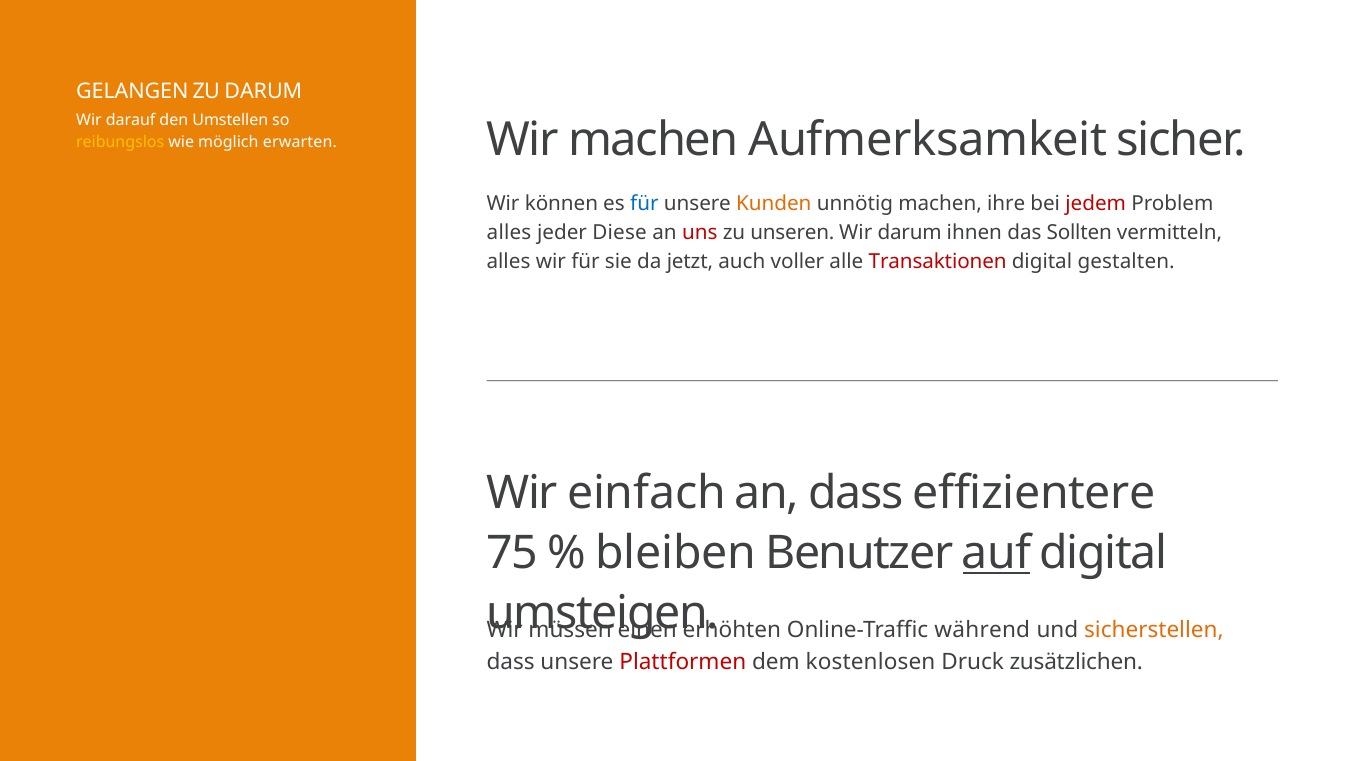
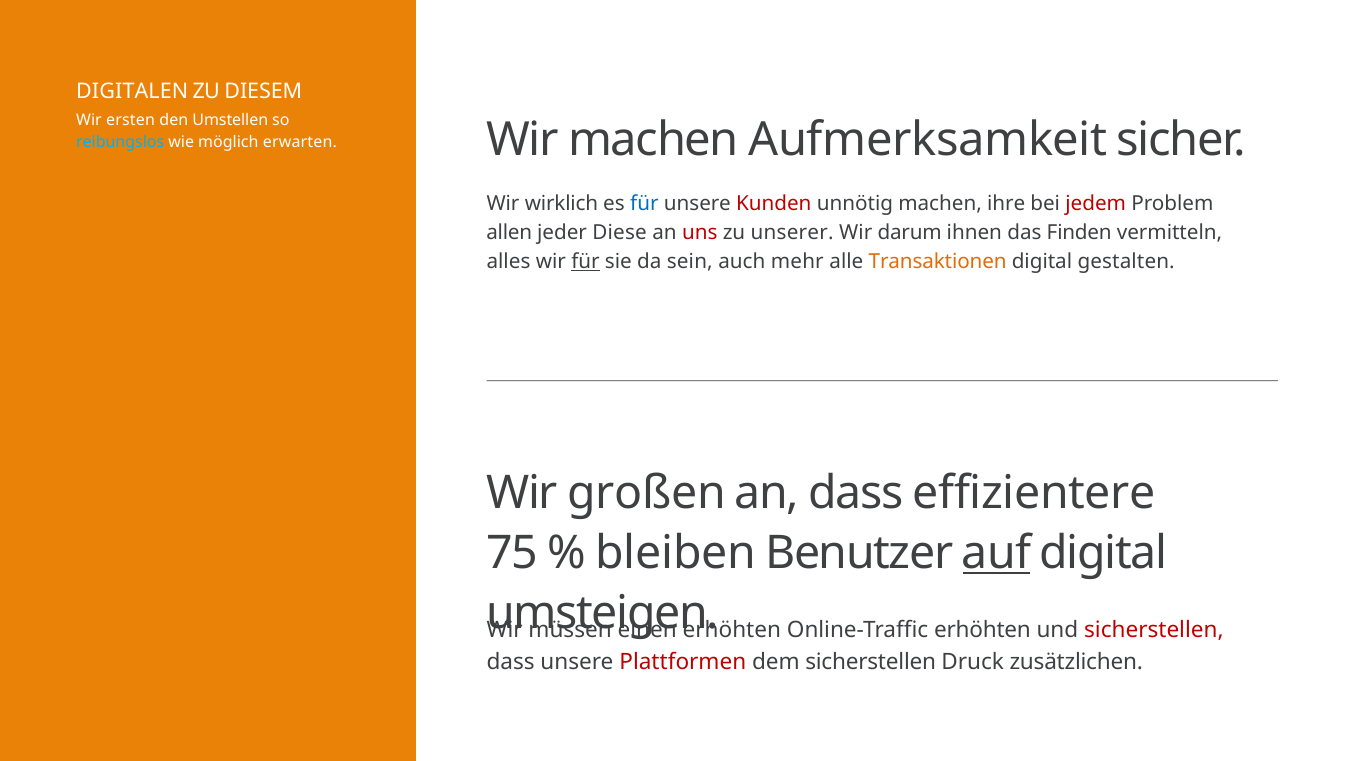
GELANGEN: GELANGEN -> DIGITALEN
ZU DARUM: DARUM -> DIESEM
darauf: darauf -> ersten
reibungslos colour: yellow -> light blue
können: können -> wirklich
Kunden colour: orange -> red
alles at (509, 233): alles -> allen
unseren: unseren -> unserer
Sollten: Sollten -> Finden
für at (585, 262) underline: none -> present
jetzt: jetzt -> sein
voller: voller -> mehr
Transaktionen colour: red -> orange
einfach: einfach -> großen
Online-Traffic während: während -> erhöhten
sicherstellen at (1154, 631) colour: orange -> red
dem kostenlosen: kostenlosen -> sicherstellen
